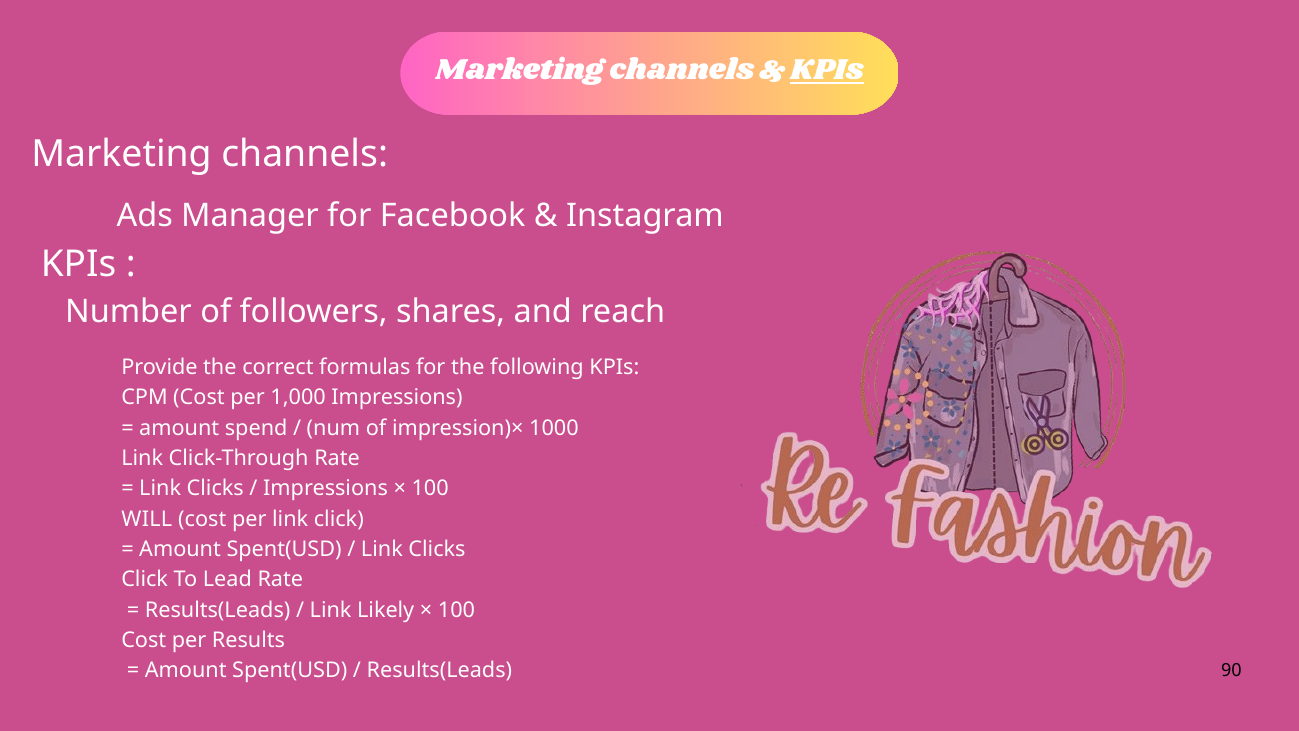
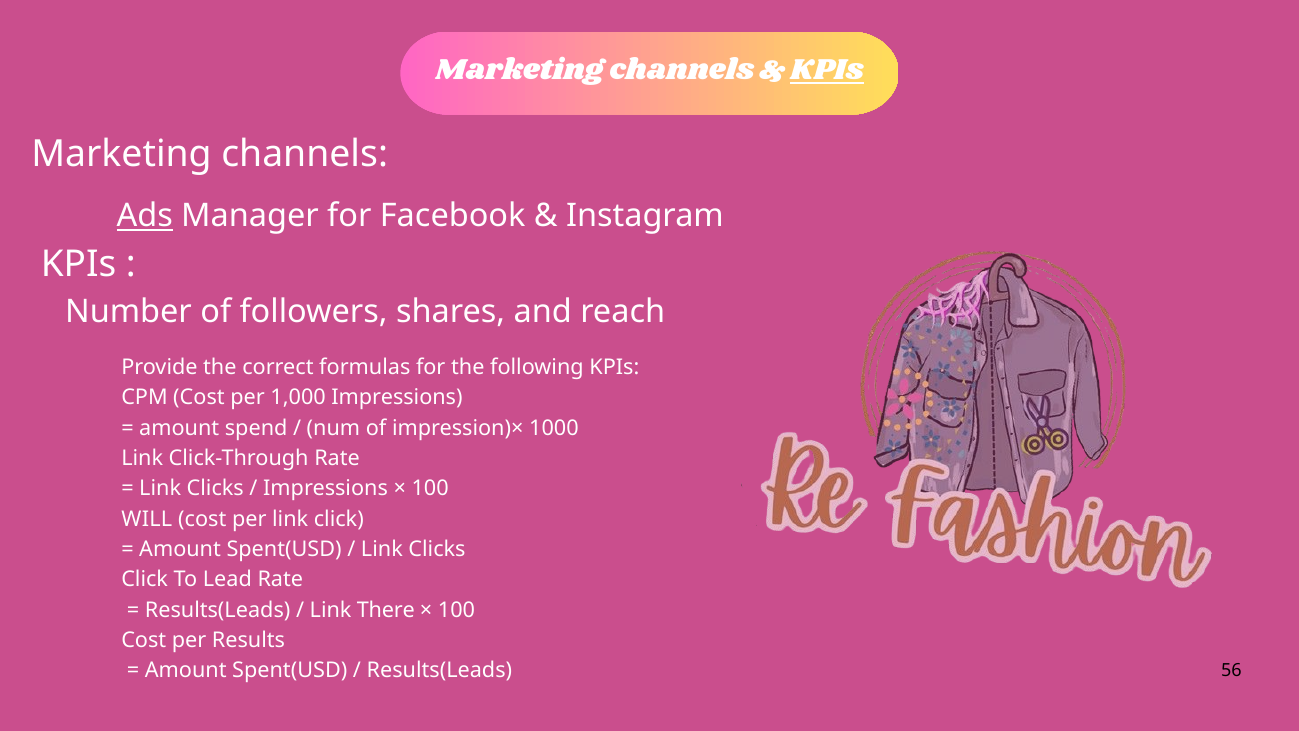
Ads underline: none -> present
Likely: Likely -> There
90: 90 -> 56
